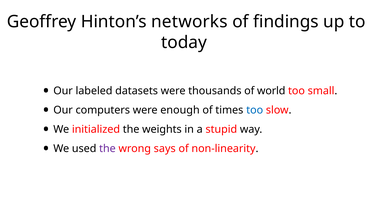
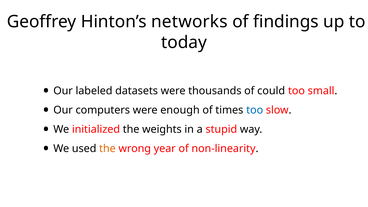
world: world -> could
the at (107, 148) colour: purple -> orange
says: says -> year
